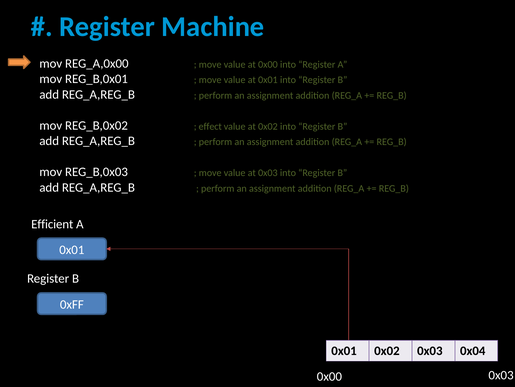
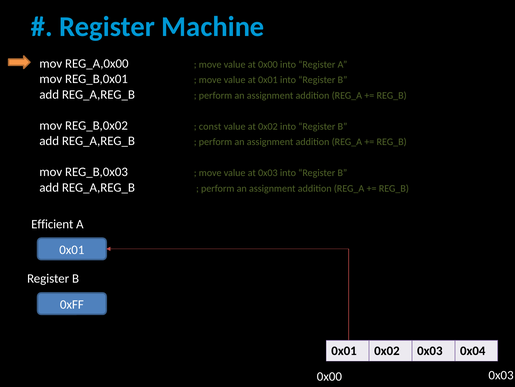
effect: effect -> const
